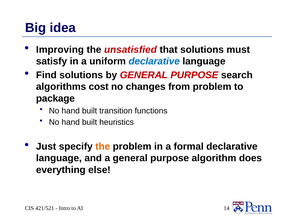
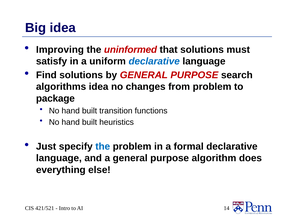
unsatisfied: unsatisfied -> uninformed
algorithms cost: cost -> idea
the at (103, 147) colour: orange -> blue
